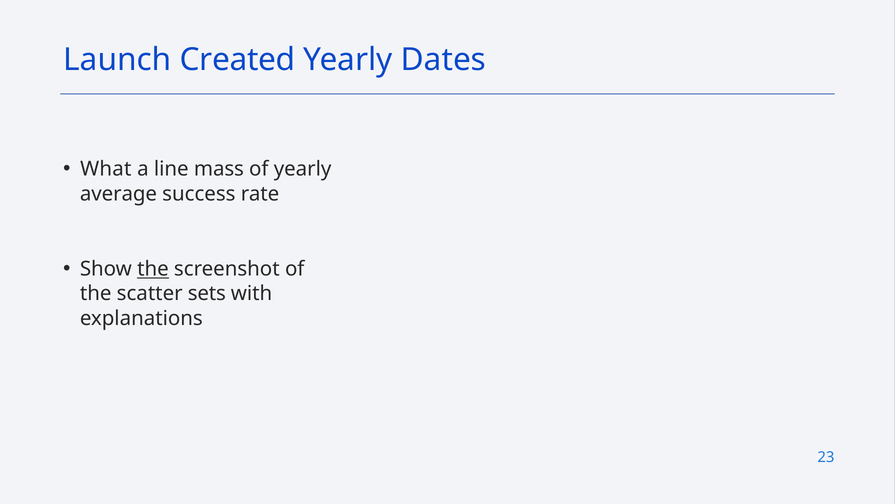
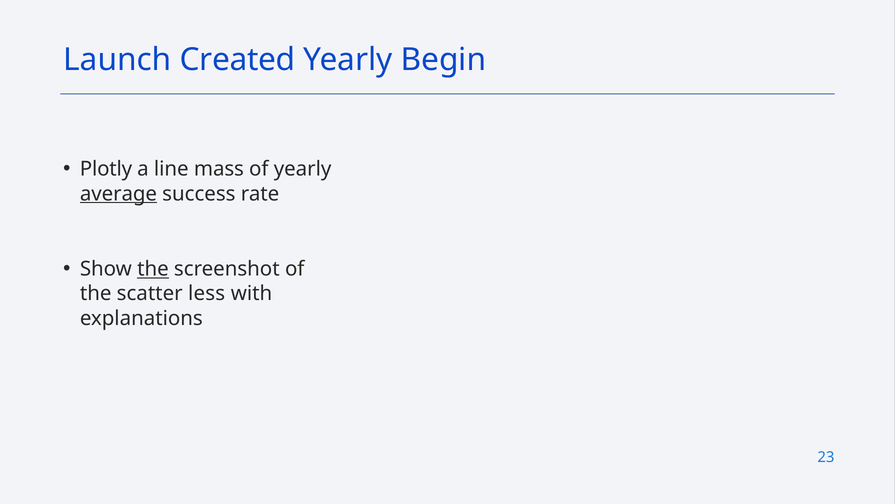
Dates: Dates -> Begin
What: What -> Plotly
average underline: none -> present
sets: sets -> less
